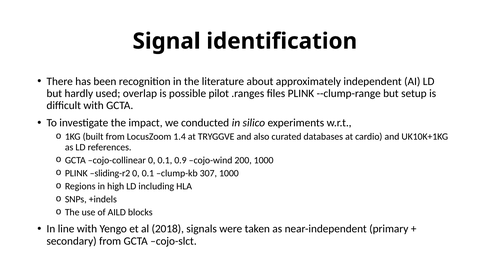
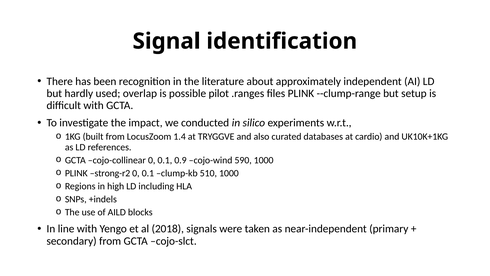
200: 200 -> 590
sliding-r2: sliding-r2 -> strong-r2
307: 307 -> 510
